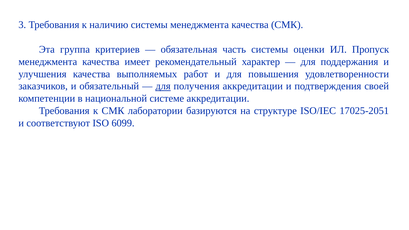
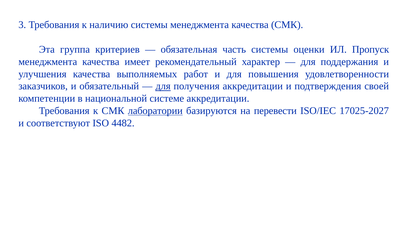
лаборатории underline: none -> present
структуре: структуре -> перевести
17025-2051: 17025-2051 -> 17025-2027
6099: 6099 -> 4482
